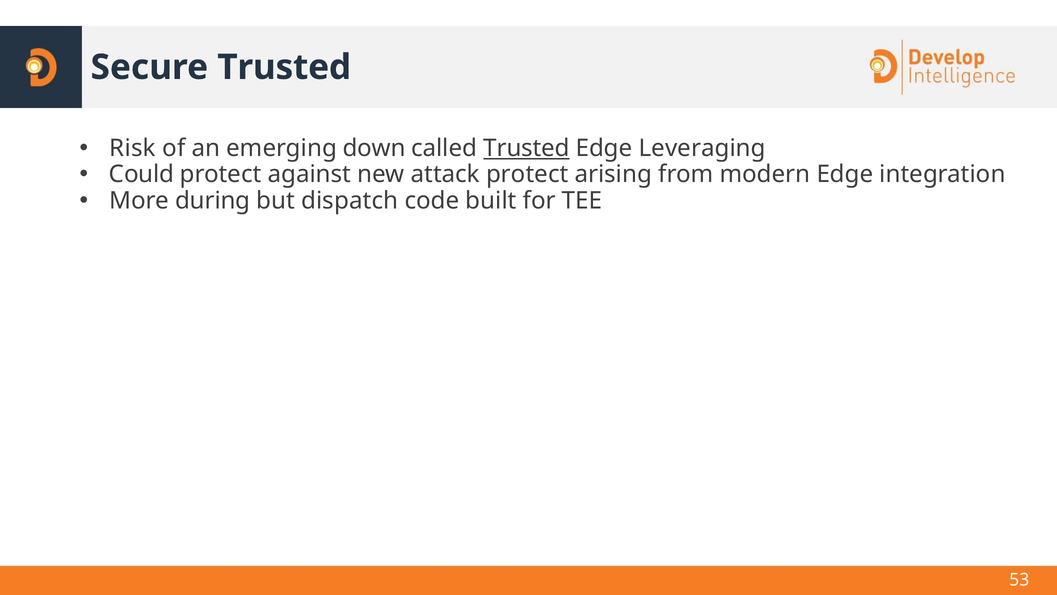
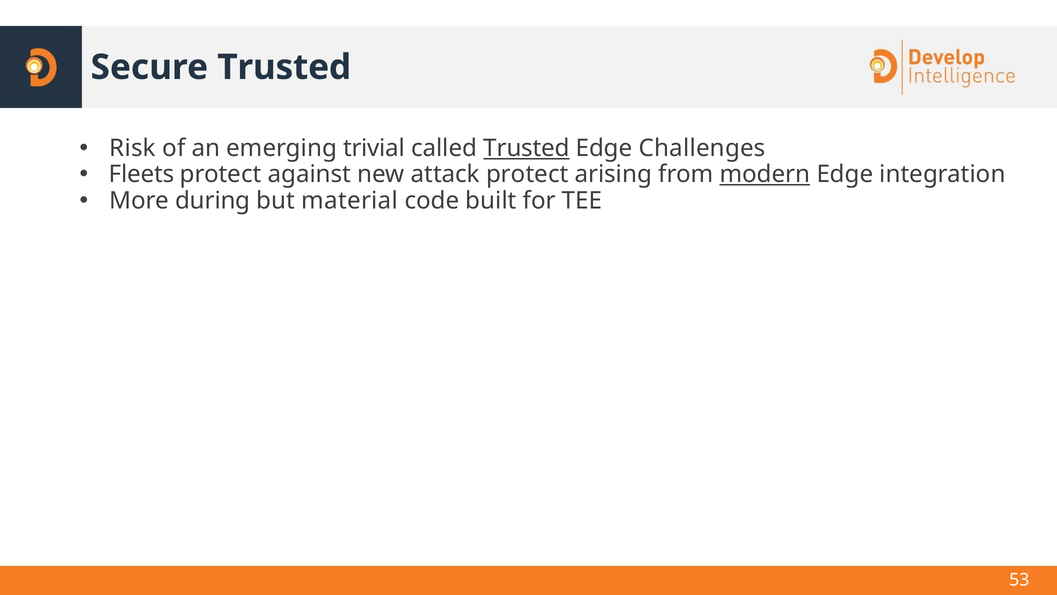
down: down -> trivial
Leveraging: Leveraging -> Challenges
Could: Could -> Fleets
modern underline: none -> present
dispatch: dispatch -> material
